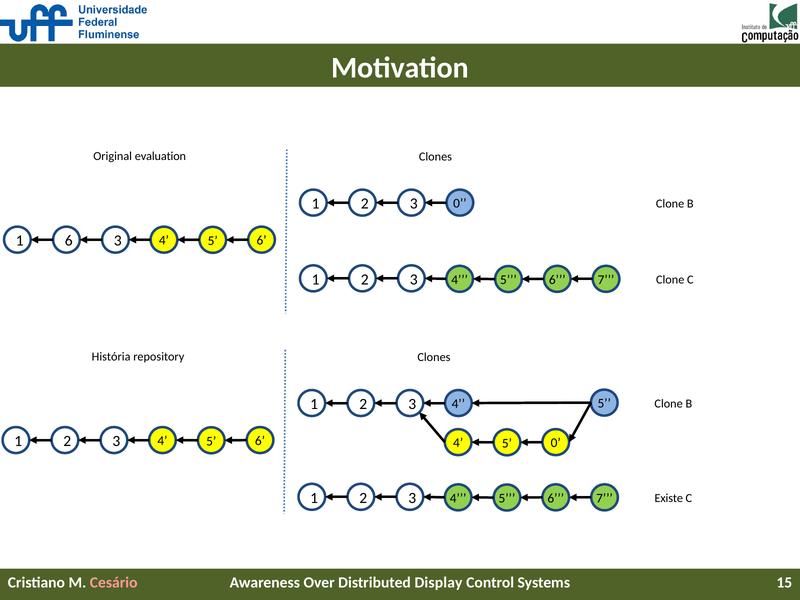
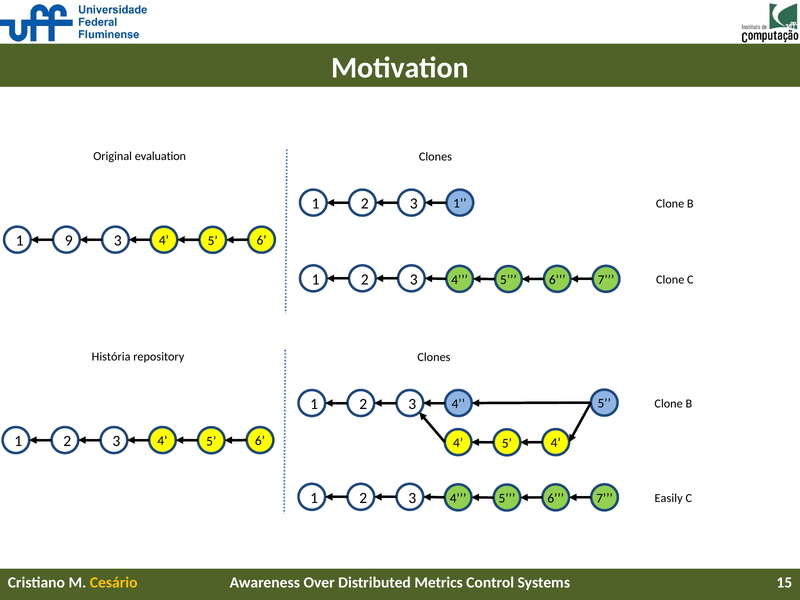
0 at (460, 204): 0 -> 1
1 6: 6 -> 9
5 0: 0 -> 4
Existe: Existe -> Easily
Cesário colour: pink -> yellow
Display: Display -> Metrics
